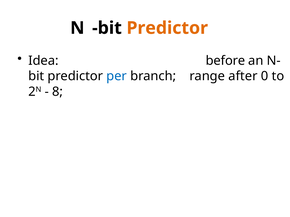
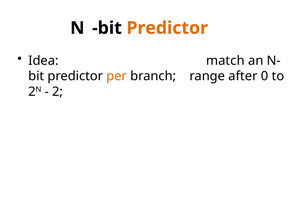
before: before -> match
per colour: blue -> orange
8: 8 -> 2
